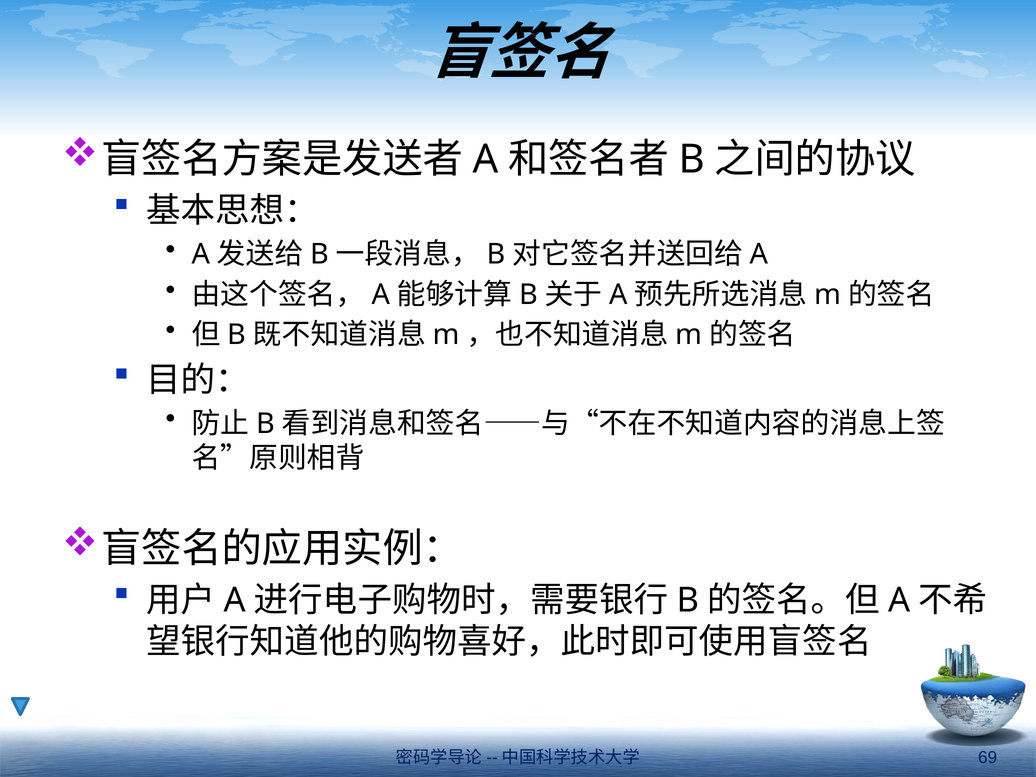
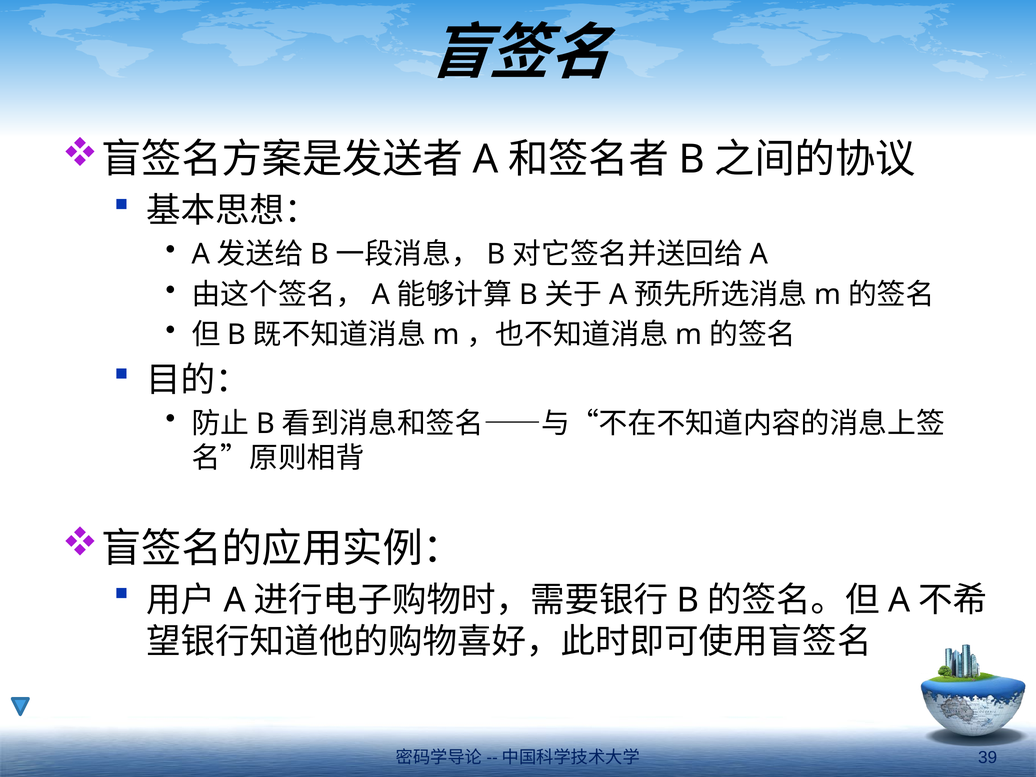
69: 69 -> 39
